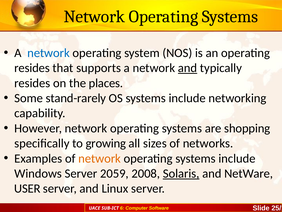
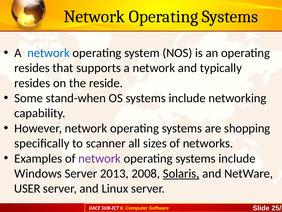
and at (188, 68) underline: present -> none
places: places -> reside
stand-rarely: stand-rarely -> stand-when
growing: growing -> scanner
network at (100, 158) colour: orange -> purple
2059: 2059 -> 2013
